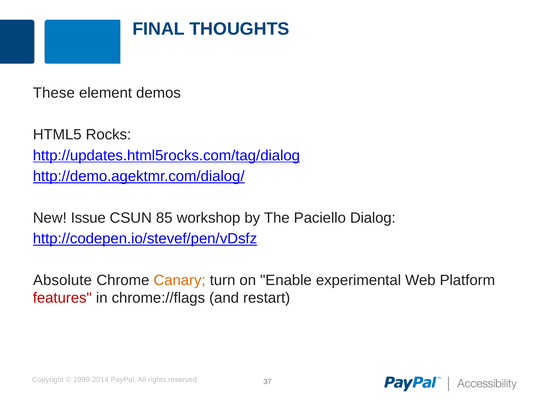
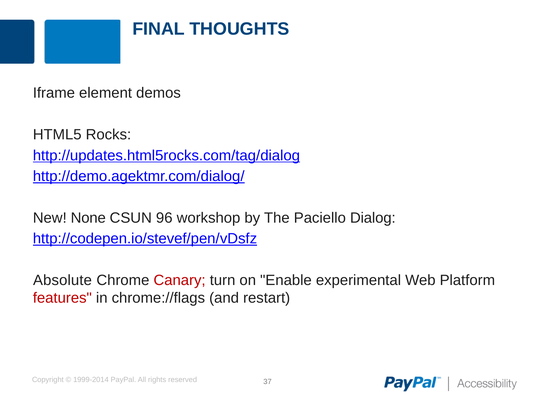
These: These -> Iframe
Issue: Issue -> None
85: 85 -> 96
Canary colour: orange -> red
